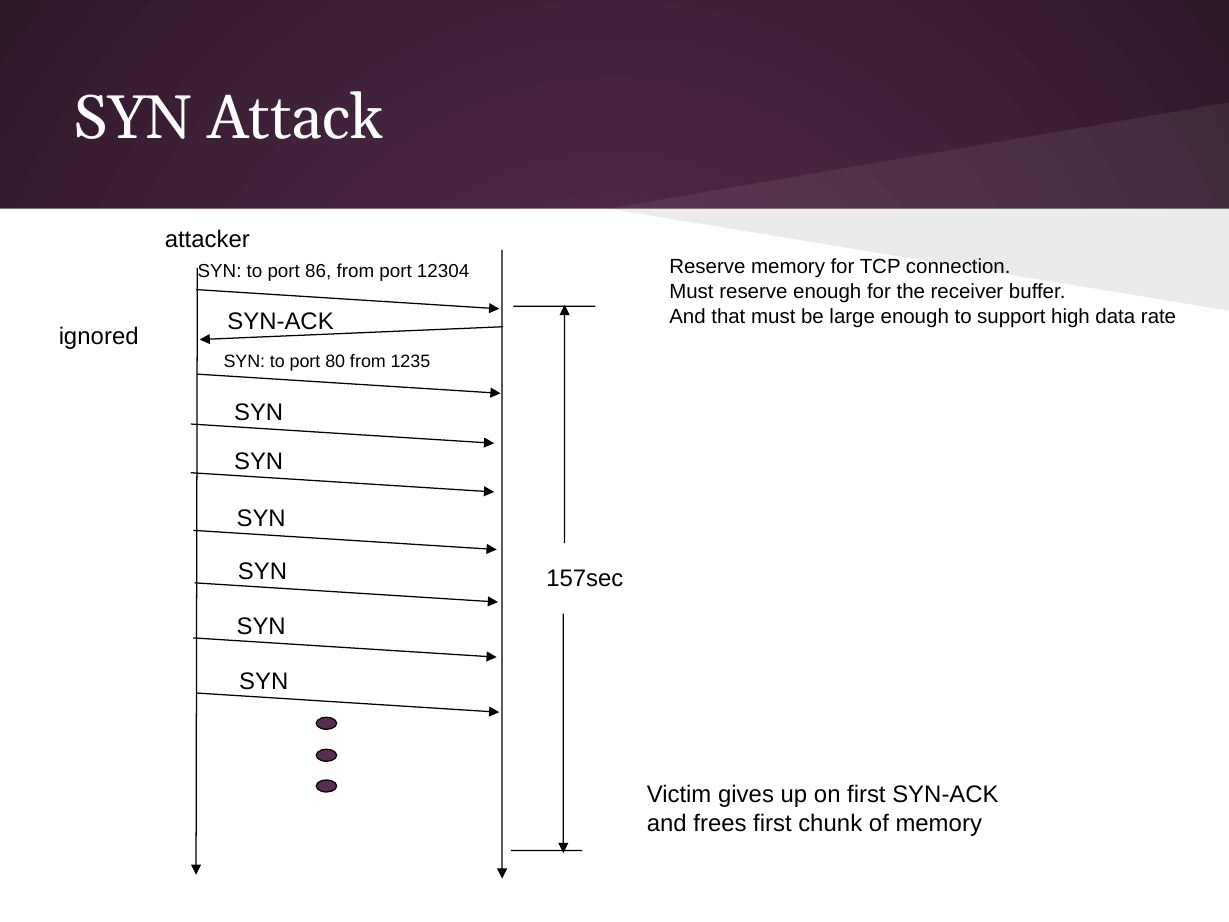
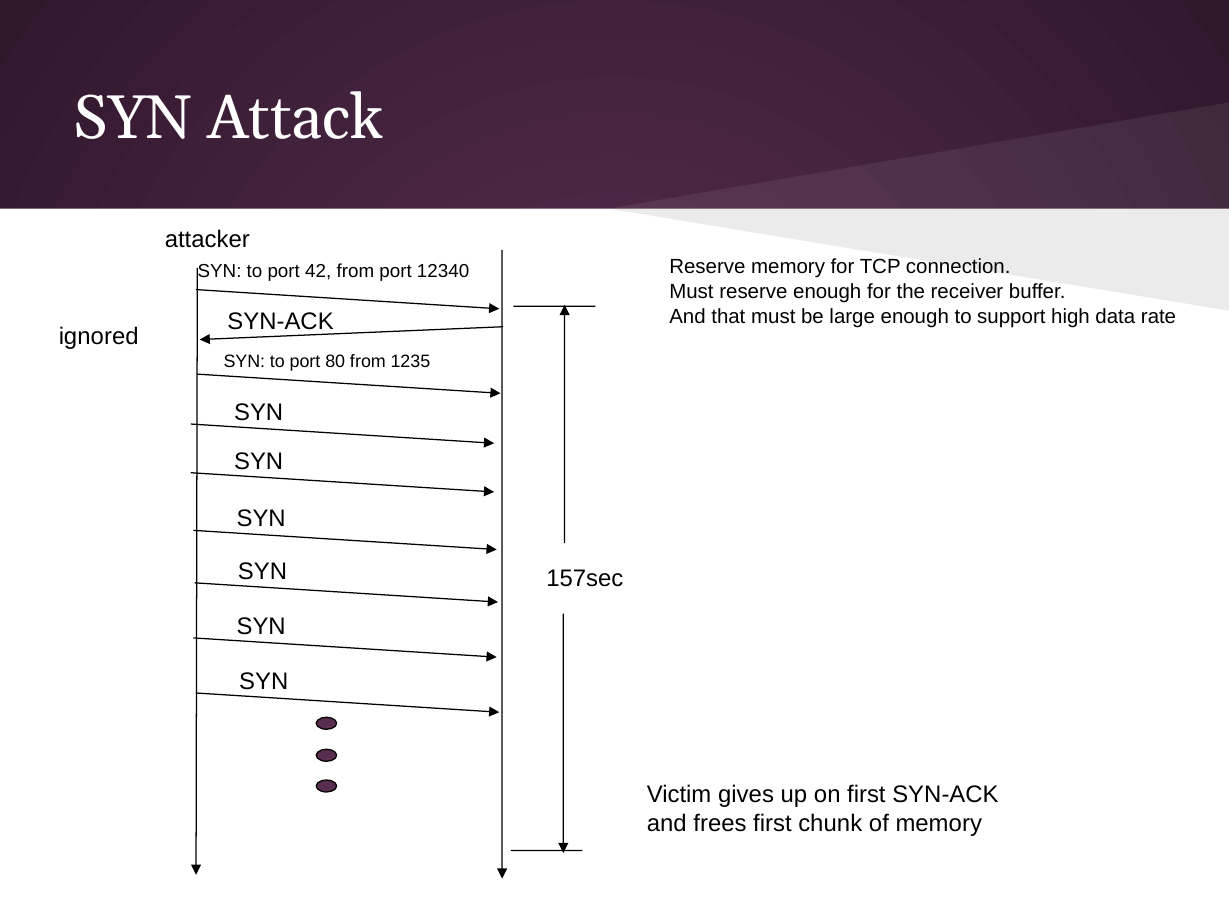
86: 86 -> 42
12304: 12304 -> 12340
